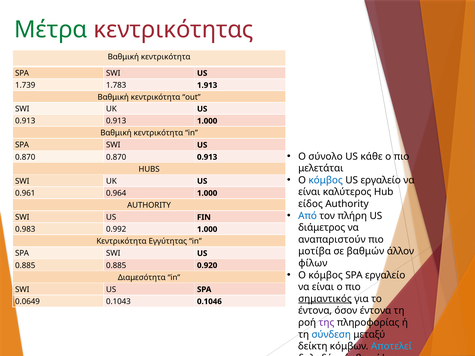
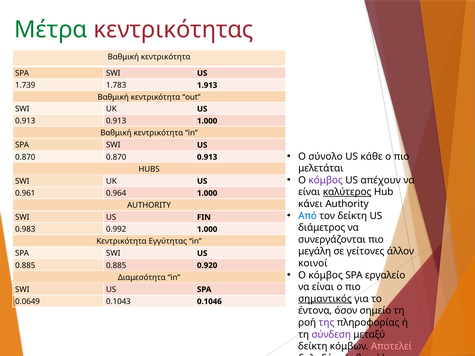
κόμβος at (326, 180) colour: blue -> purple
US εργαλείο: εργαλείο -> απέχουν
καλύτερος underline: none -> present
είδος: είδος -> κάνει
τον πλήρη: πλήρη -> δείκτη
αναπαριστούν: αναπαριστούν -> συνεργάζονται
μοτίβα: μοτίβα -> μεγάλη
βαθμών: βαθμών -> γείτονες
φίλων: φίλων -> κοινοί
όσον έντονα: έντονα -> σημείο
σύνδεση colour: blue -> purple
Αποτελεί colour: light blue -> pink
